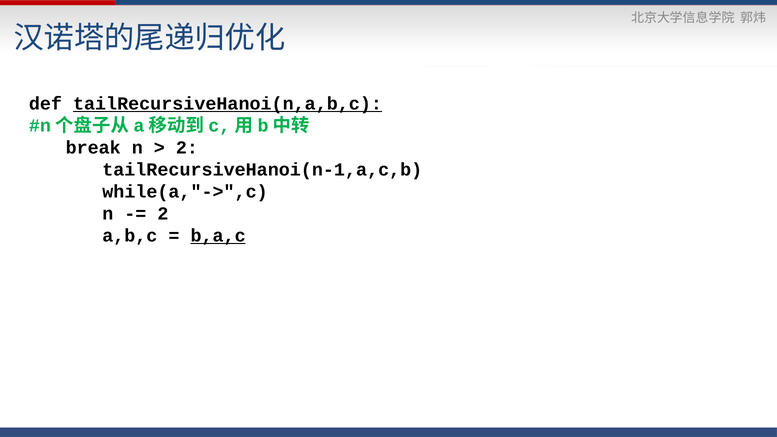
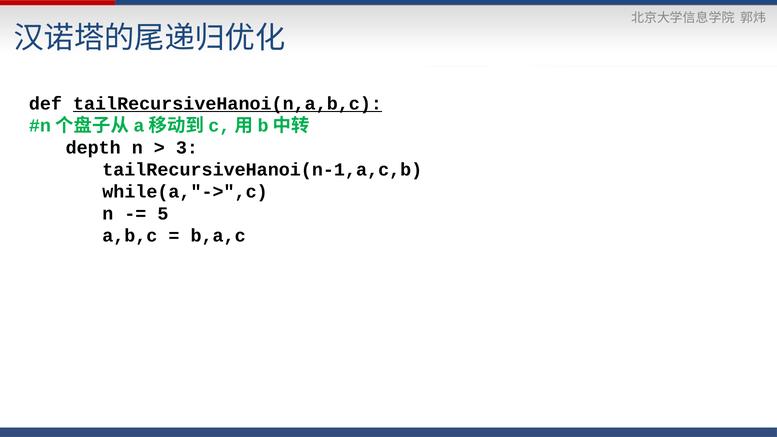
break: break -> depth
2 at (187, 148): 2 -> 3
2 at (163, 214): 2 -> 5
b,a,c underline: present -> none
